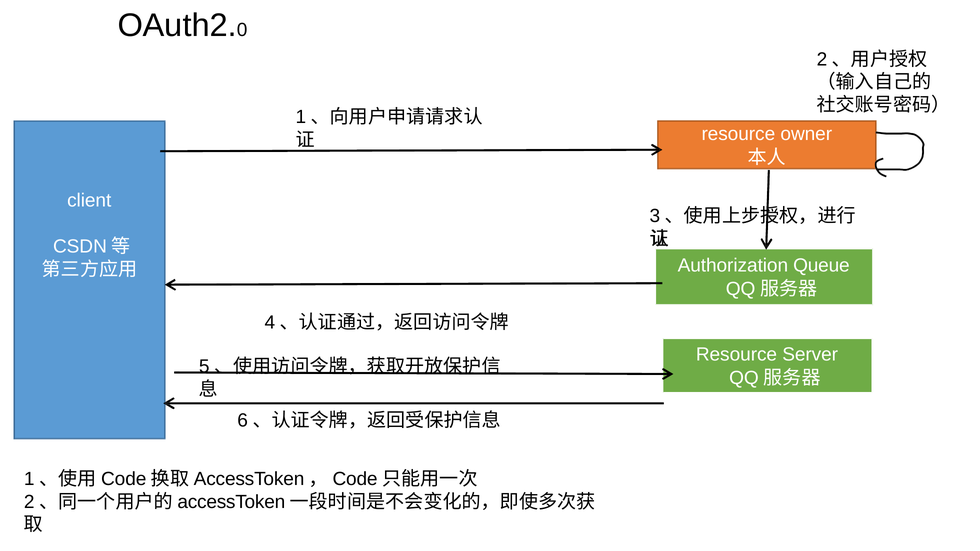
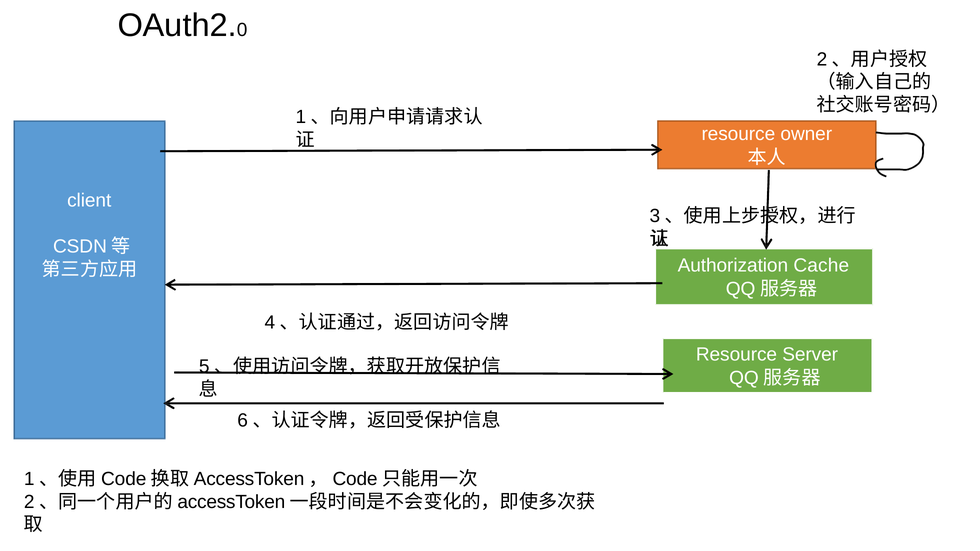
Queue: Queue -> Cache
